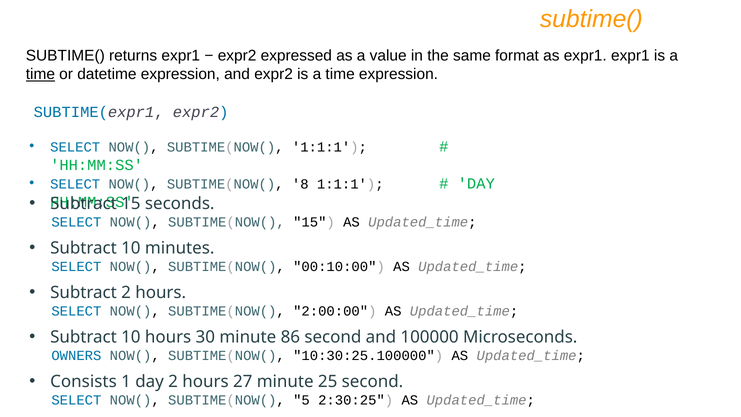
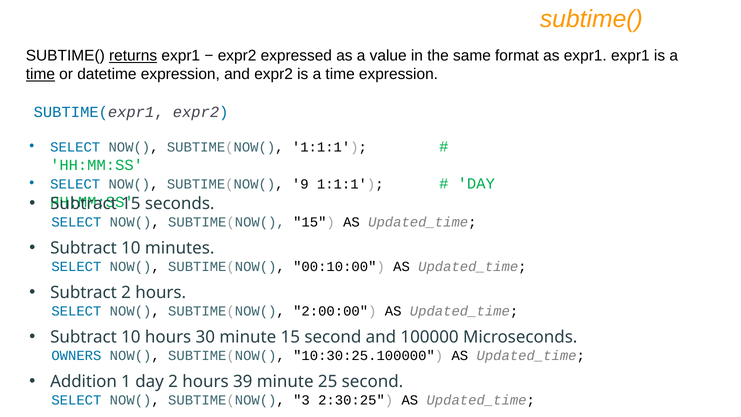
returns underline: none -> present
8: 8 -> 9
minute 86: 86 -> 15
Consists: Consists -> Addition
27: 27 -> 39
5: 5 -> 3
